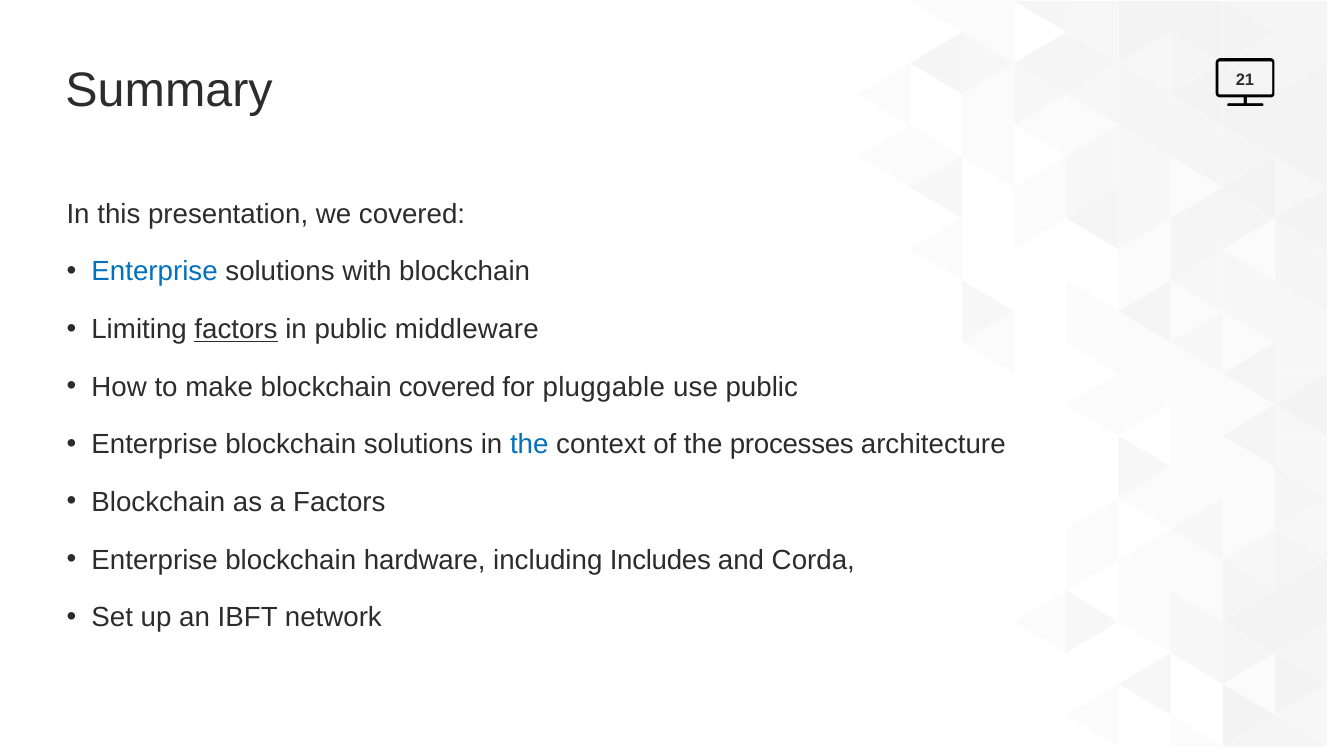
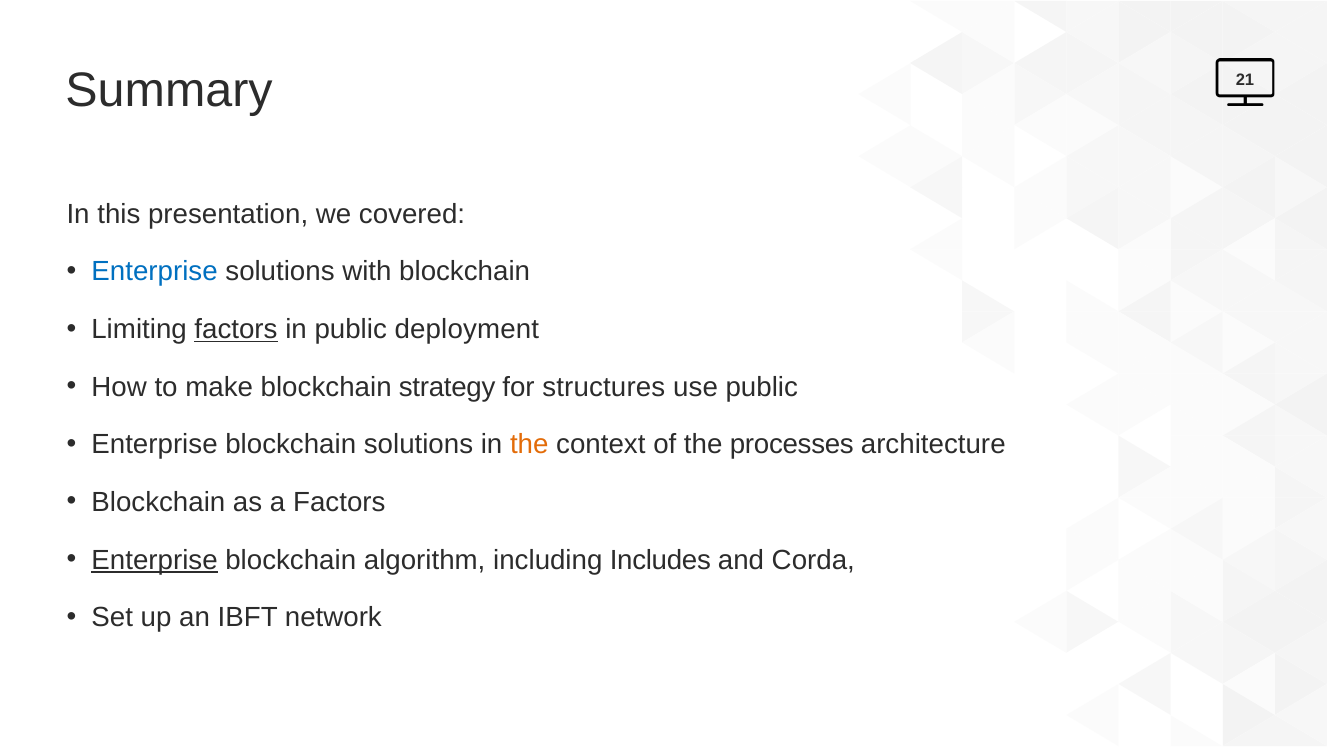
middleware: middleware -> deployment
blockchain covered: covered -> strategy
pluggable: pluggable -> structures
the at (529, 445) colour: blue -> orange
Enterprise at (155, 560) underline: none -> present
hardware: hardware -> algorithm
